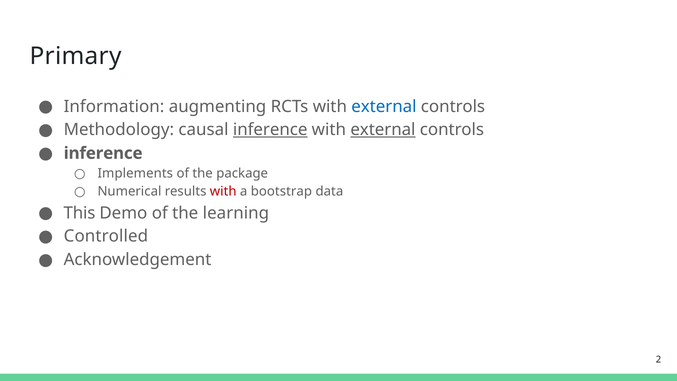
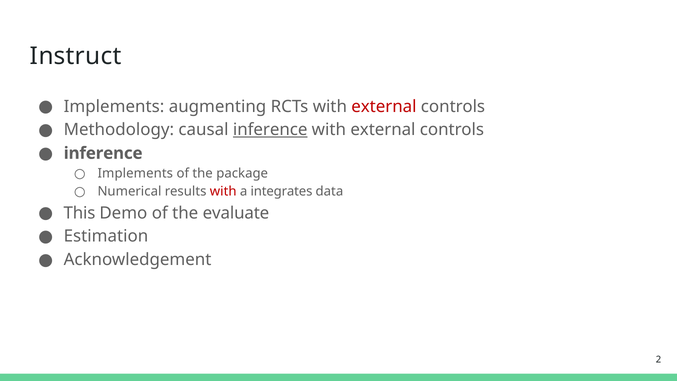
Primary: Primary -> Instruct
Information at (114, 106): Information -> Implements
external at (384, 106) colour: blue -> red
external at (383, 130) underline: present -> none
bootstrap: bootstrap -> integrates
learning: learning -> evaluate
Controlled: Controlled -> Estimation
